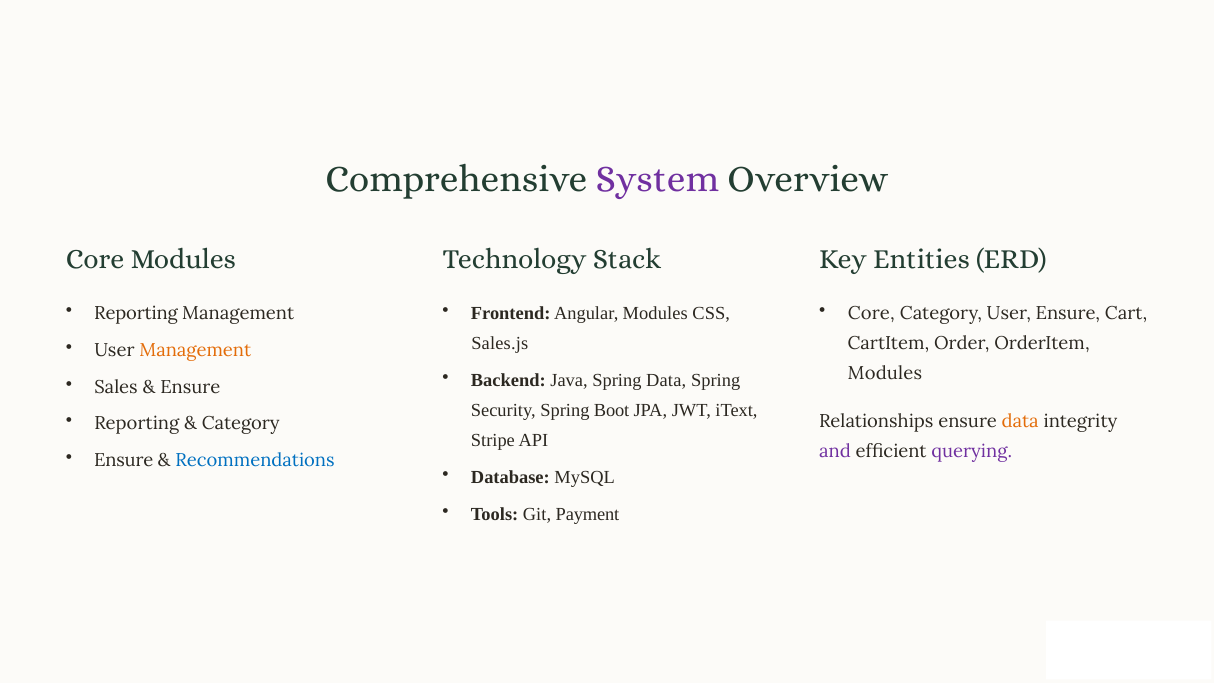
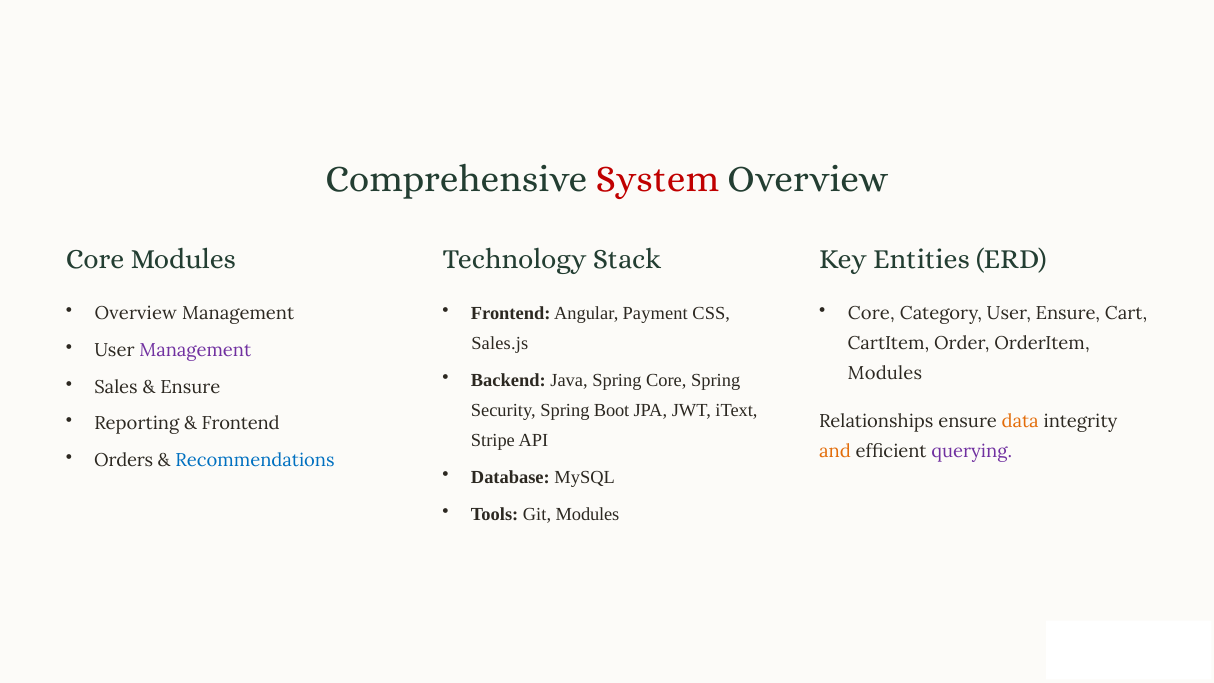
System colour: purple -> red
Reporting at (136, 314): Reporting -> Overview
Angular Modules: Modules -> Payment
Management at (195, 350) colour: orange -> purple
Spring Data: Data -> Core
Category at (241, 424): Category -> Frontend
and colour: purple -> orange
Ensure at (124, 460): Ensure -> Orders
Git Payment: Payment -> Modules
